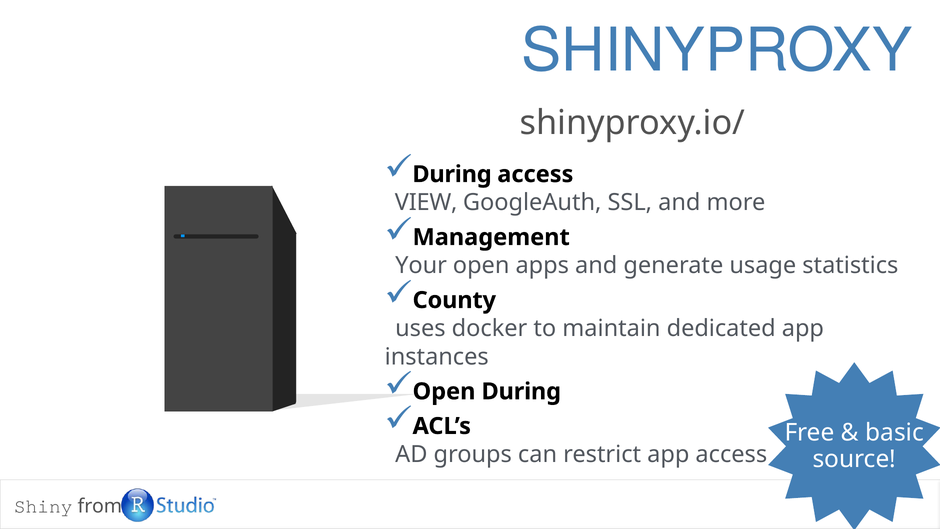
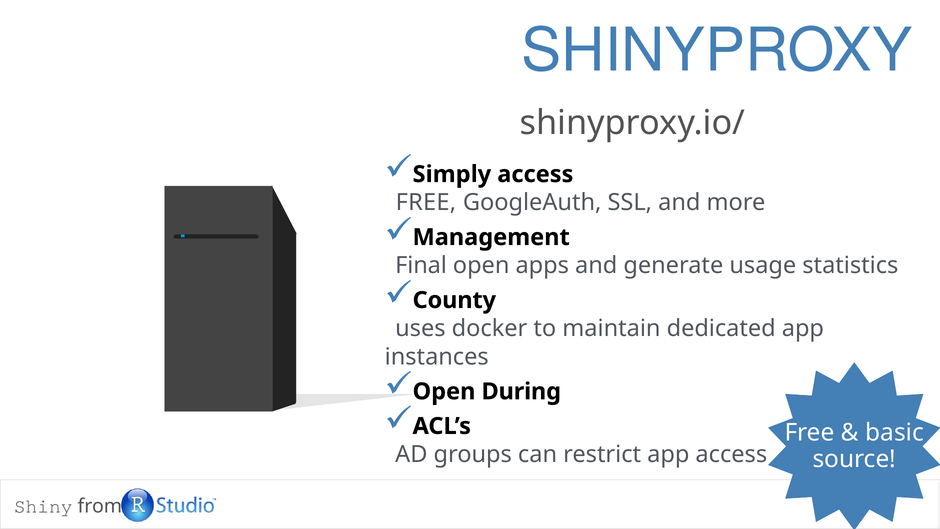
During at (452, 174): During -> Simply
VIEW at (426, 203): VIEW -> FREE
Your: Your -> Final
